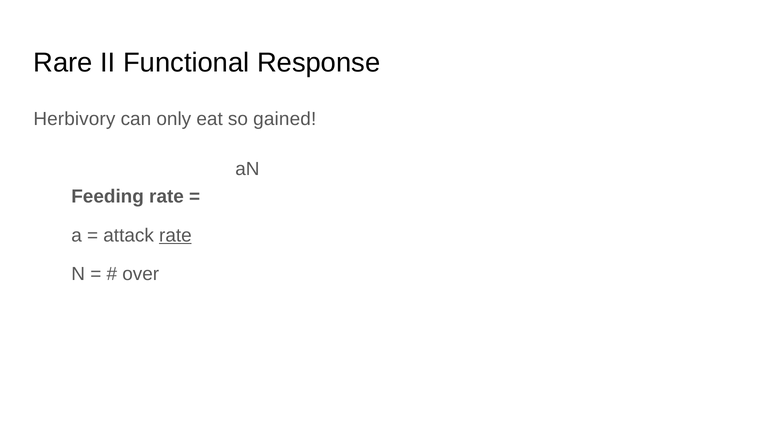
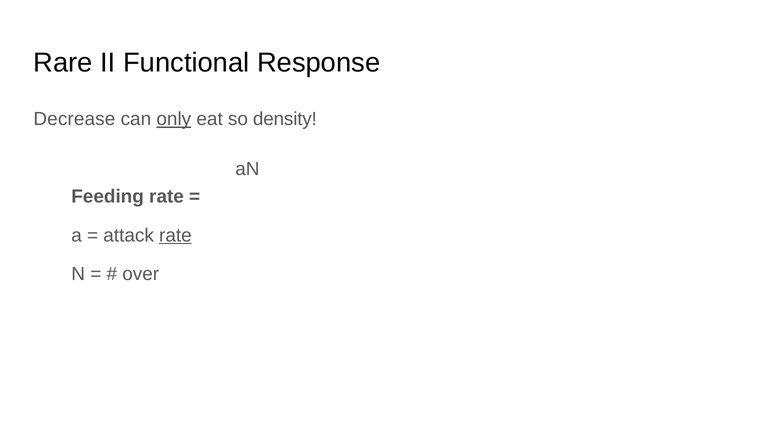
Herbivory: Herbivory -> Decrease
only underline: none -> present
gained: gained -> density
